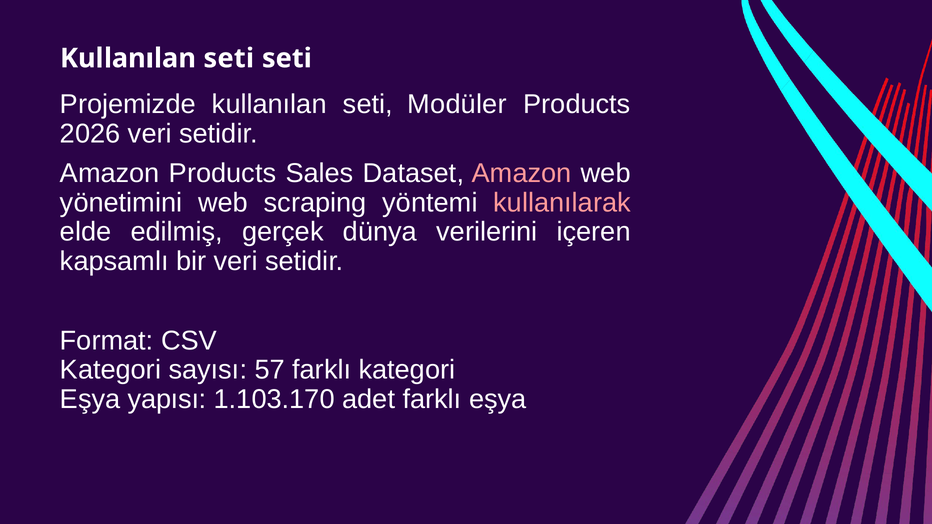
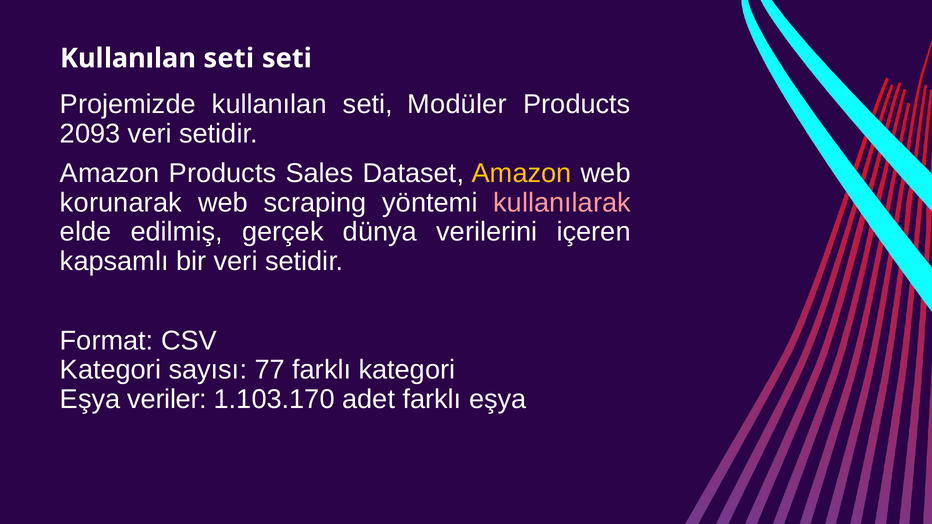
2026: 2026 -> 2093
Amazon at (522, 173) colour: pink -> yellow
yönetimini: yönetimini -> korunarak
57: 57 -> 77
yapısı: yapısı -> veriler
